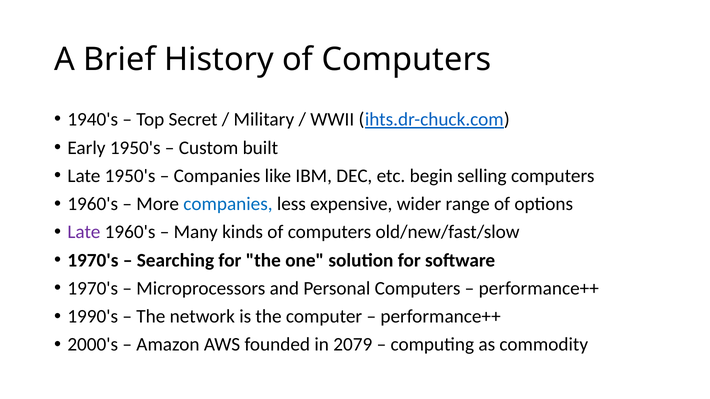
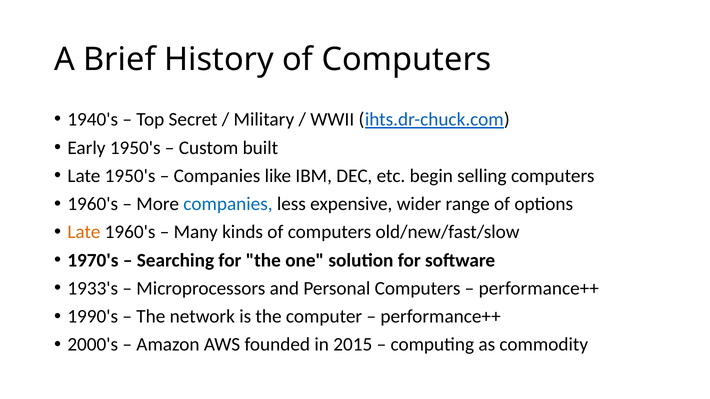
Late at (84, 232) colour: purple -> orange
1970's at (93, 289): 1970's -> 1933's
2079: 2079 -> 2015
